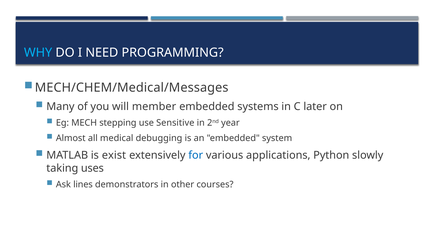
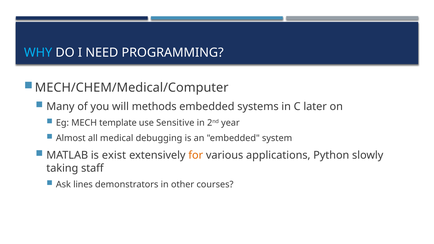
MECH/CHEM/Medical/Messages: MECH/CHEM/Medical/Messages -> MECH/CHEM/Medical/Computer
member: member -> methods
stepping: stepping -> template
for colour: blue -> orange
uses: uses -> staff
